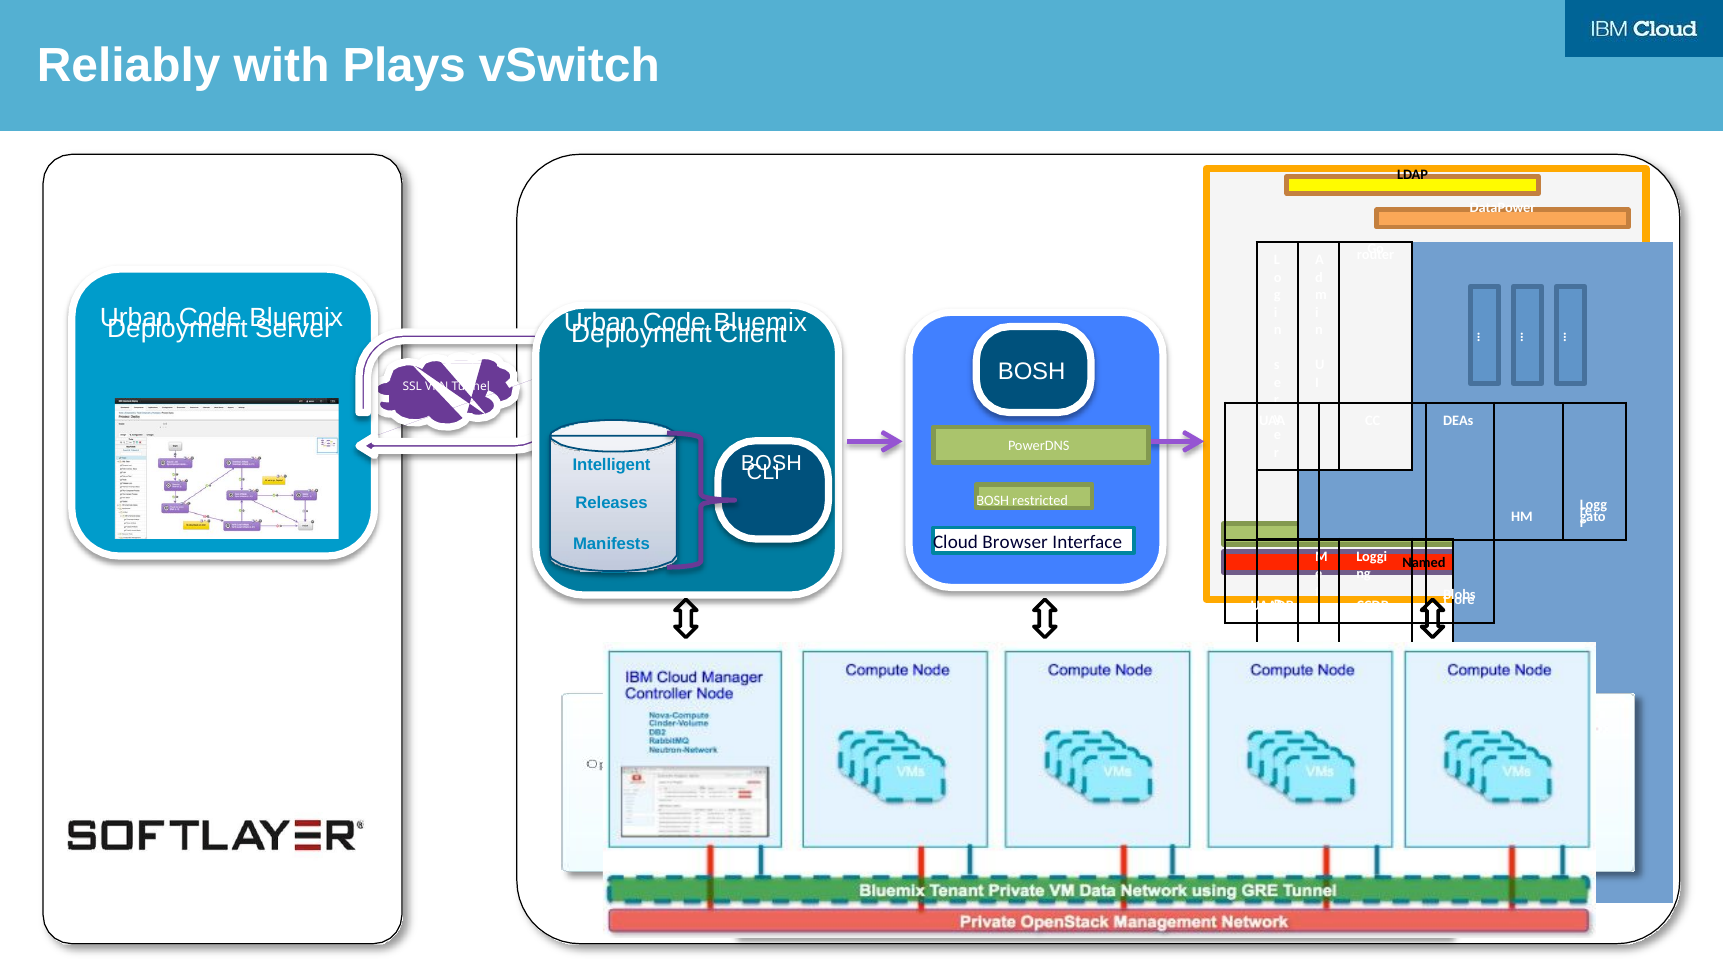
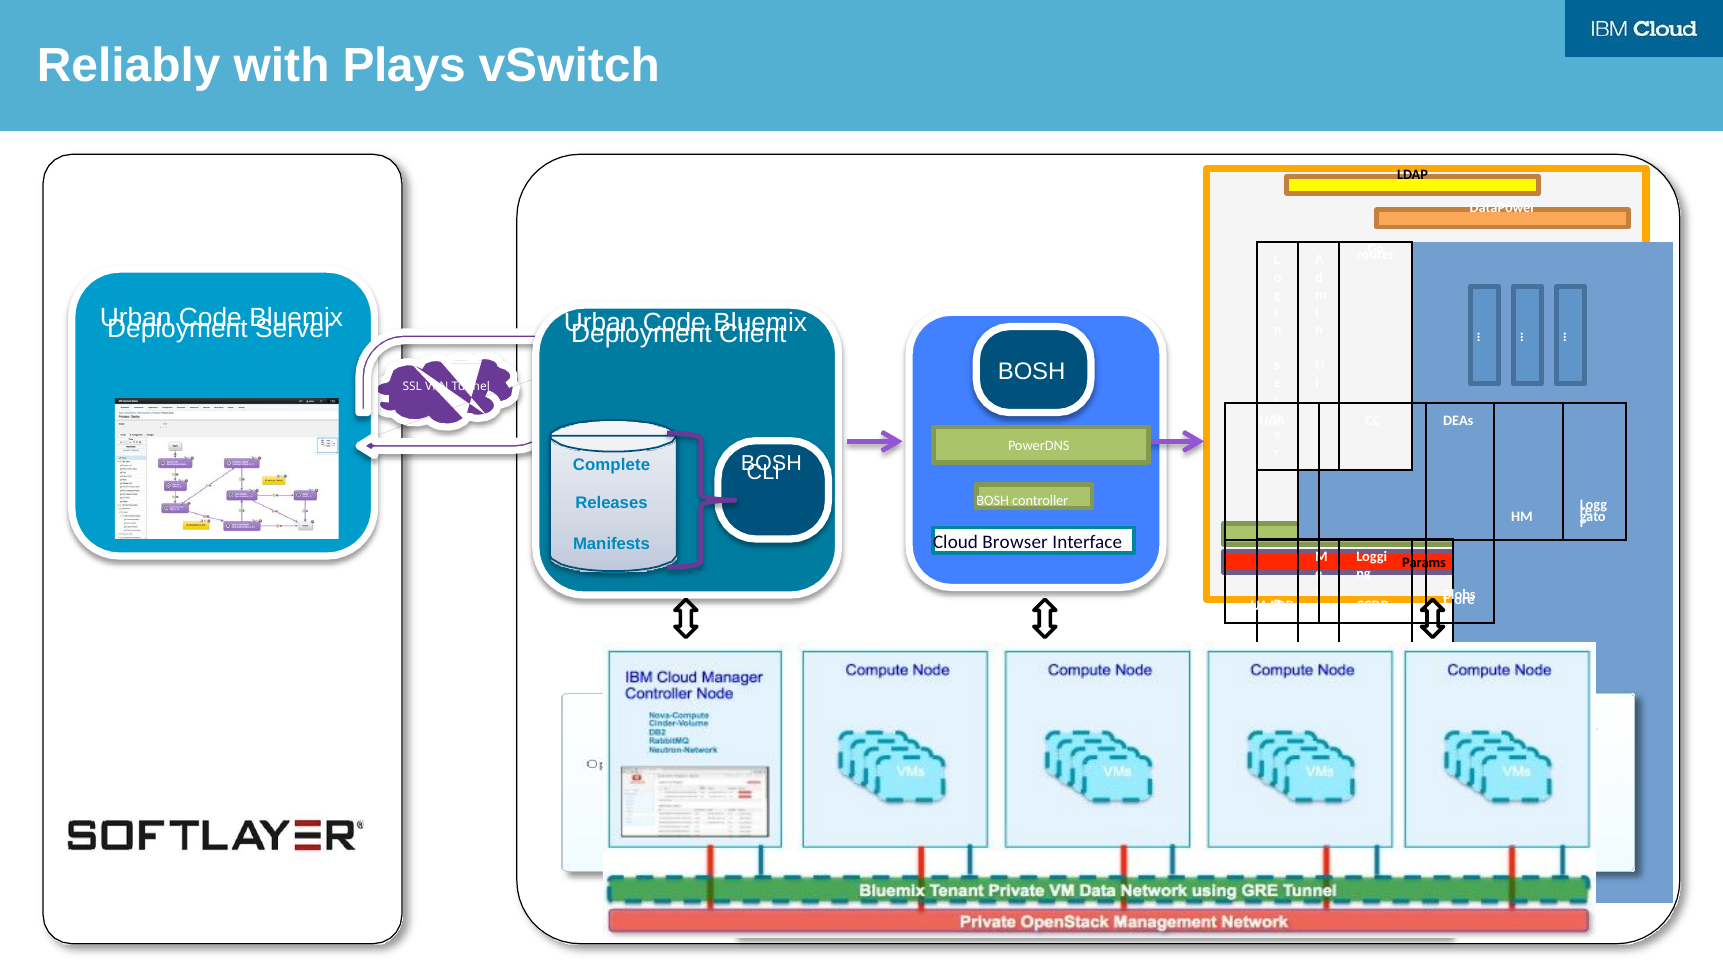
Intelligent: Intelligent -> Complete
restricted: restricted -> controller
Named: Named -> Params
